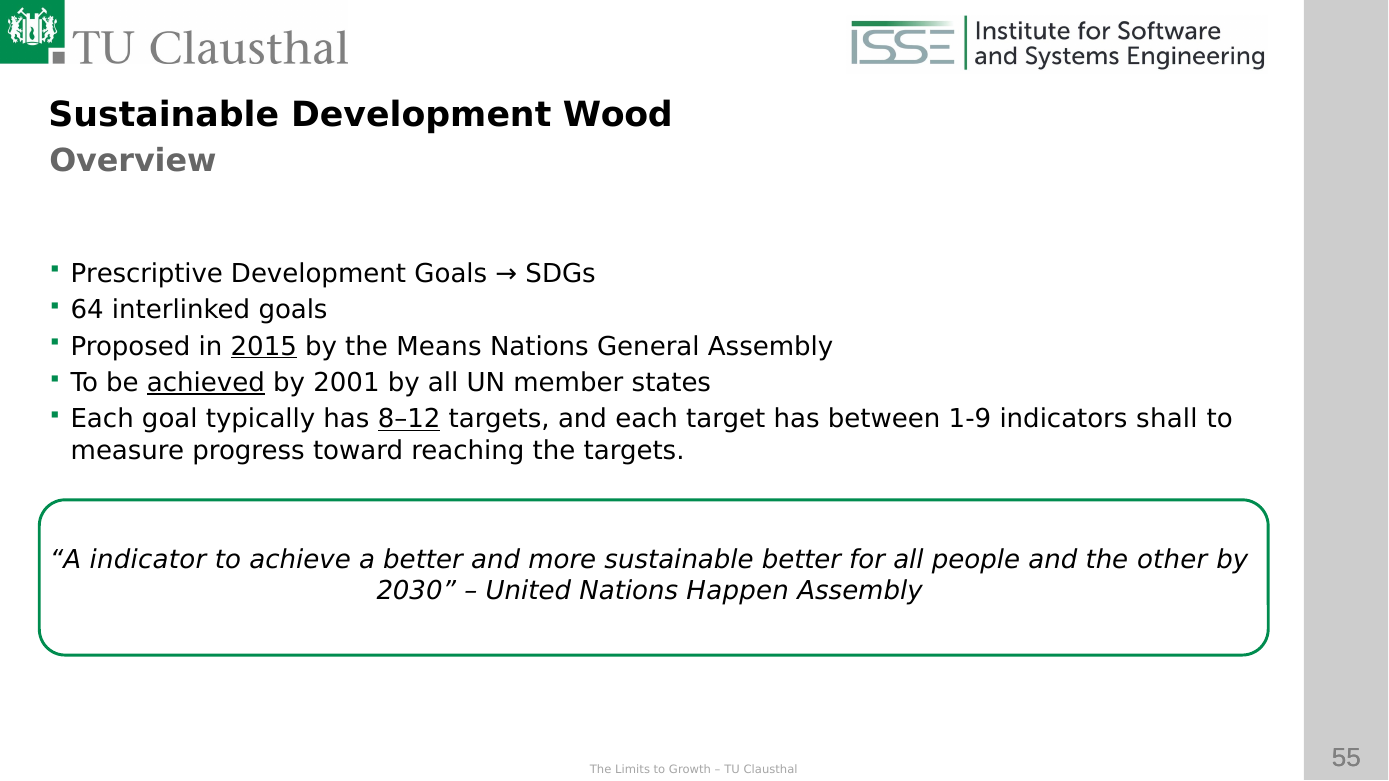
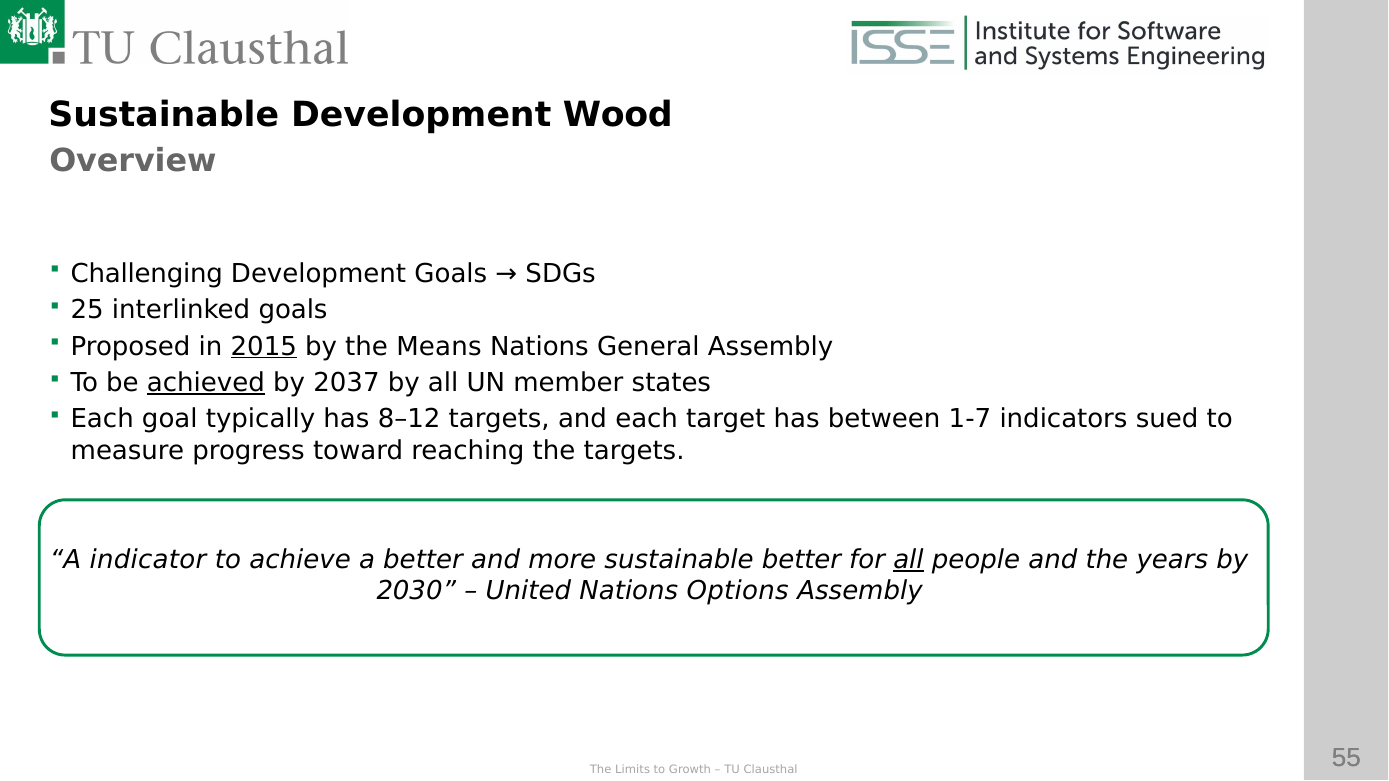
Prescriptive: Prescriptive -> Challenging
64: 64 -> 25
2001: 2001 -> 2037
8–12 underline: present -> none
1-9: 1-9 -> 1-7
shall: shall -> sued
all at (908, 560) underline: none -> present
other: other -> years
Happen: Happen -> Options
